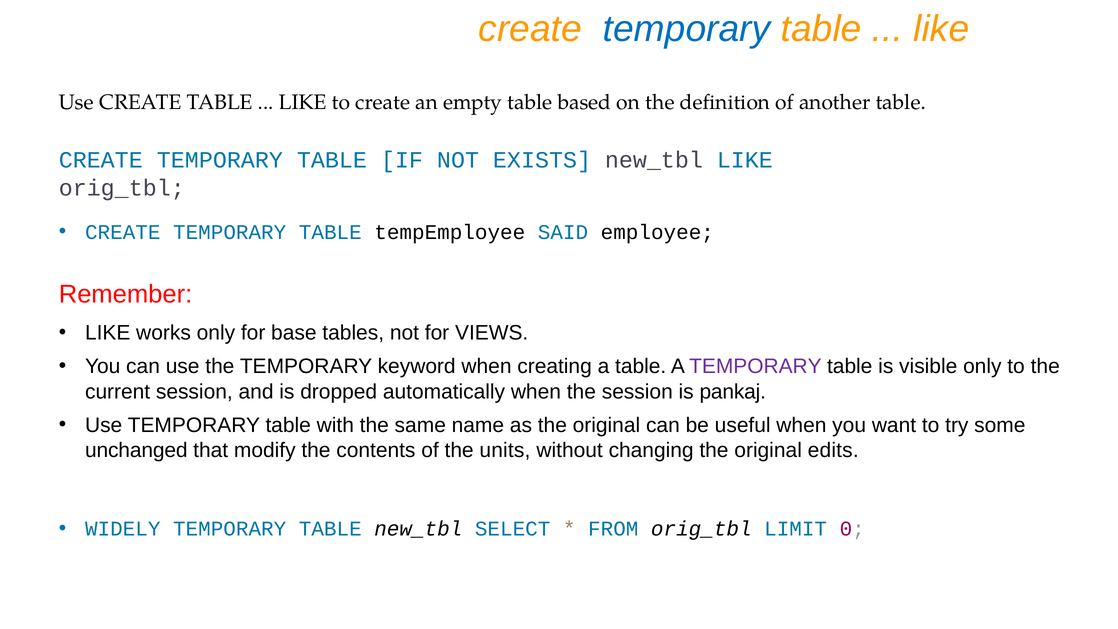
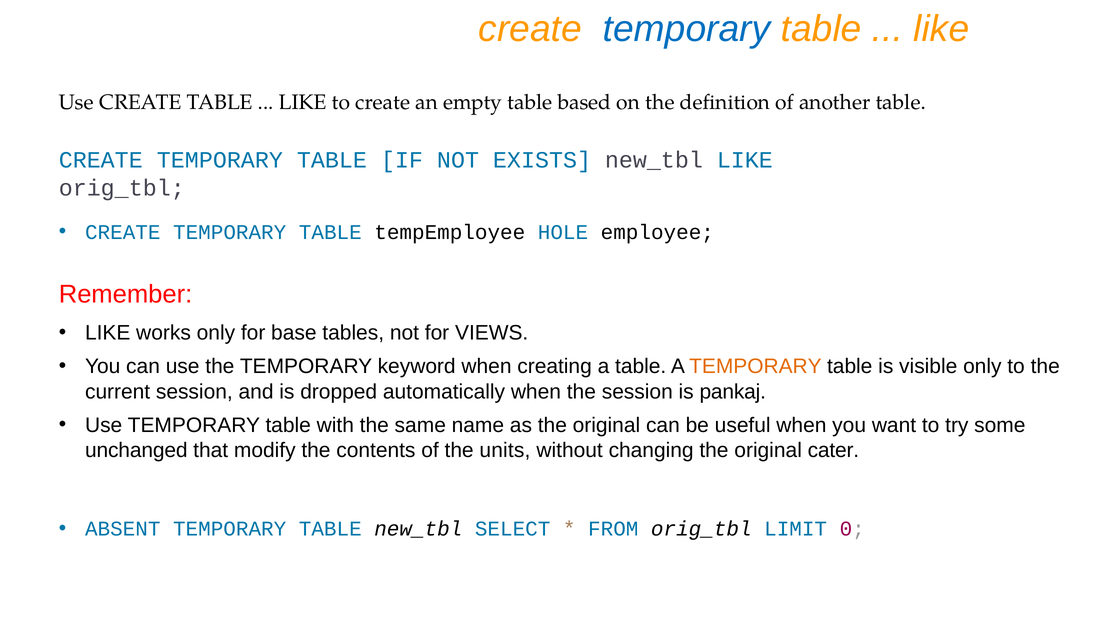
SAID: SAID -> HOLE
TEMPORARY at (755, 366) colour: purple -> orange
edits: edits -> cater
WIDELY: WIDELY -> ABSENT
